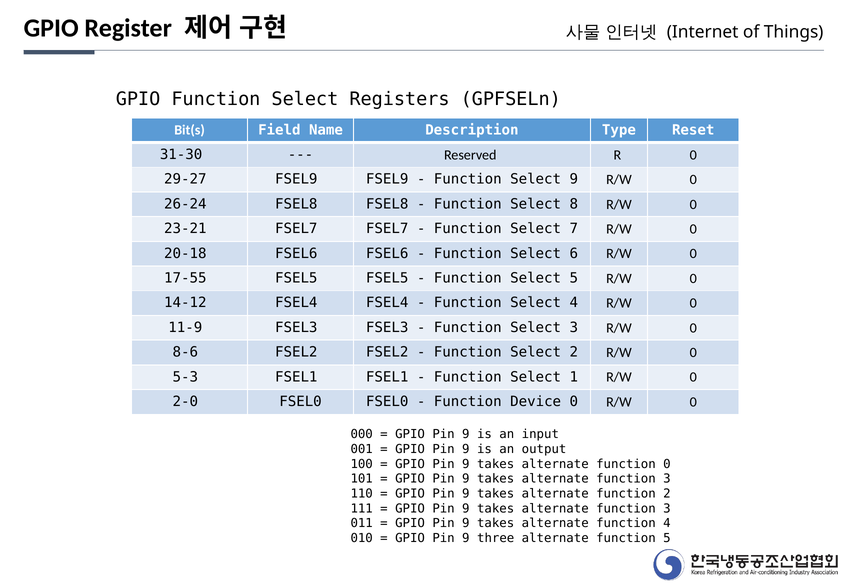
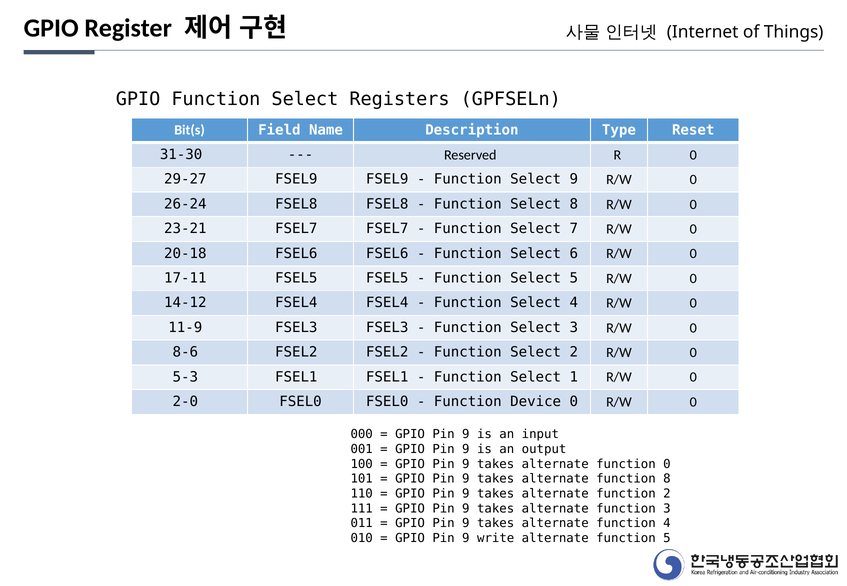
17-55: 17-55 -> 17-11
3 at (667, 479): 3 -> 8
three: three -> write
